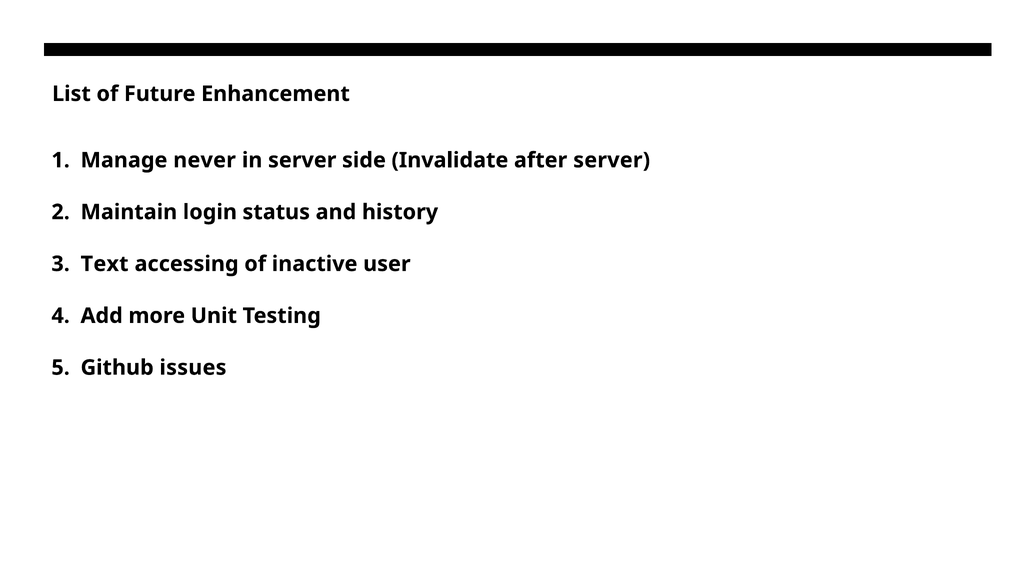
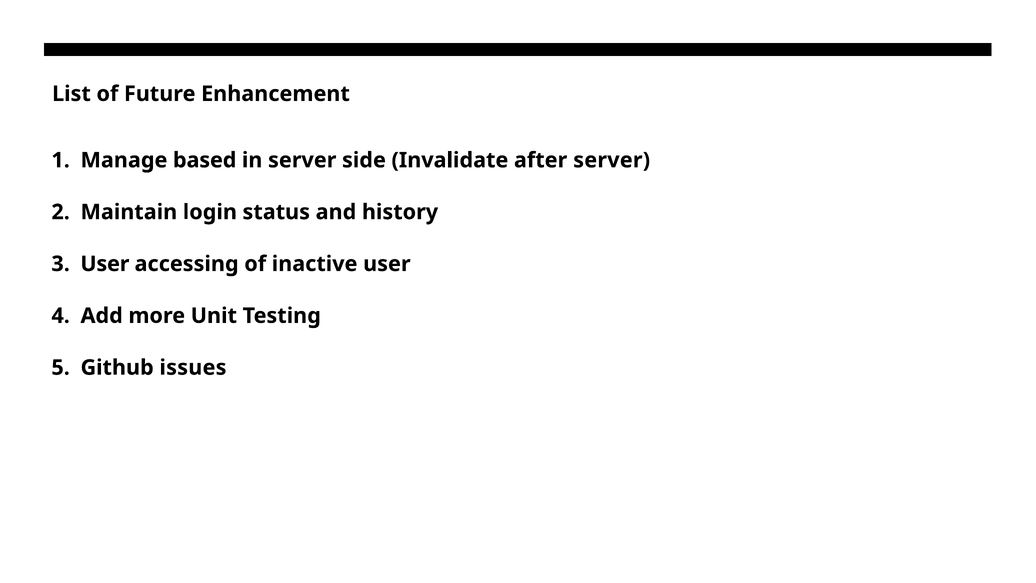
never: never -> based
Text at (105, 264): Text -> User
